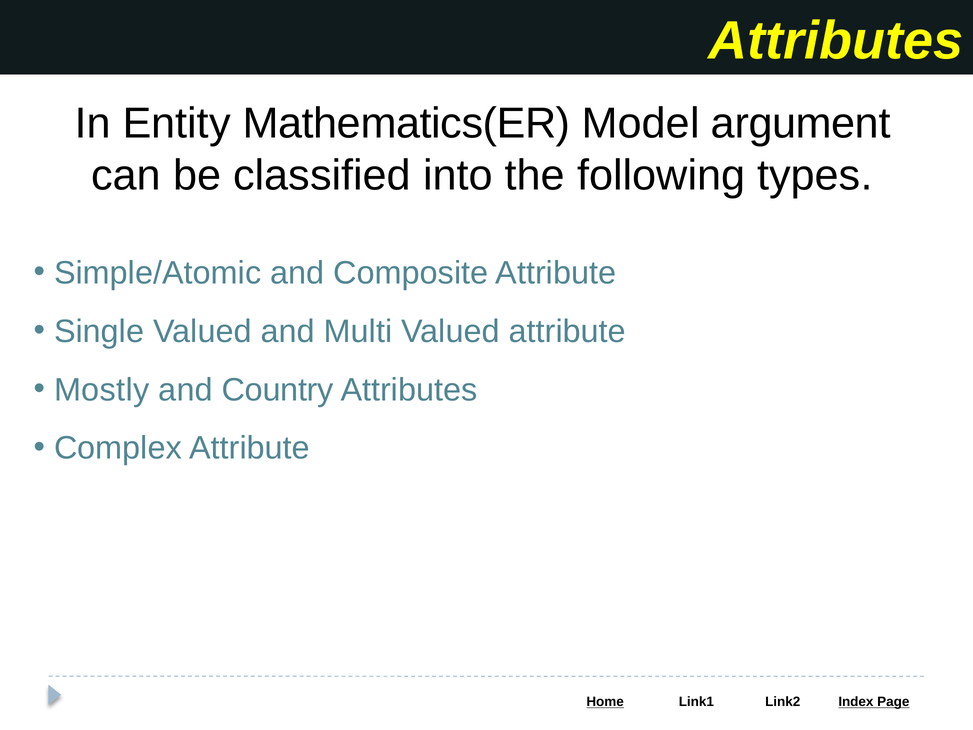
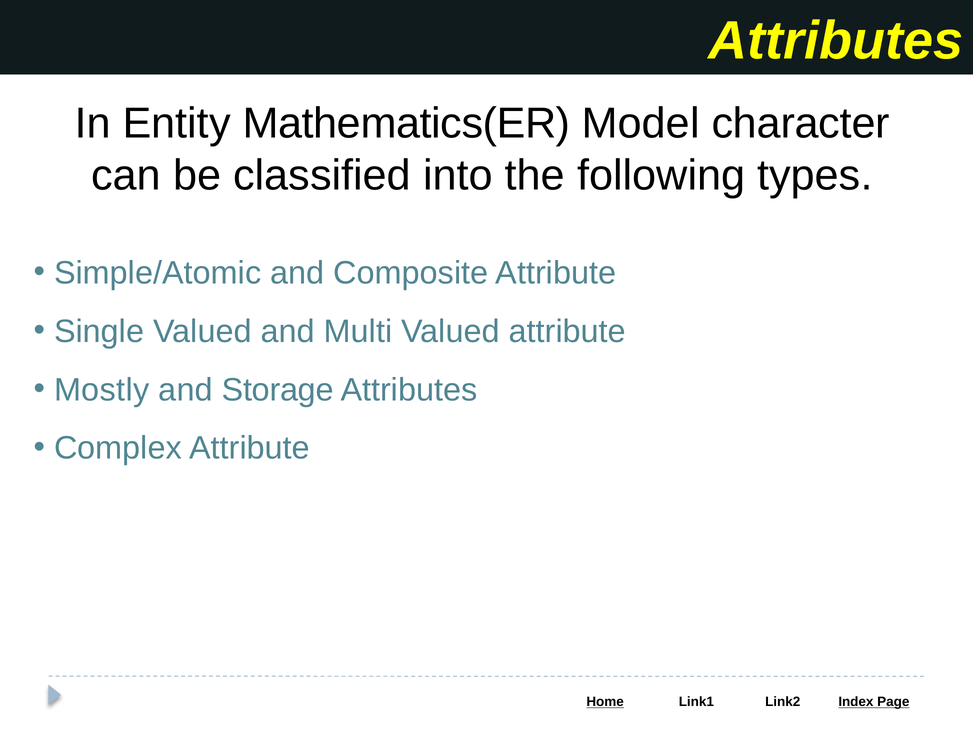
argument: argument -> character
Country: Country -> Storage
